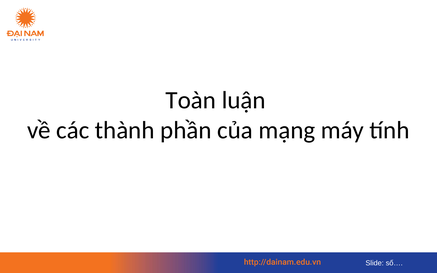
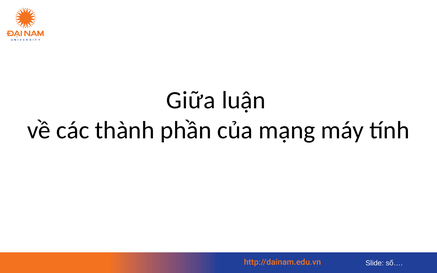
Toàn: Toàn -> Giữa
